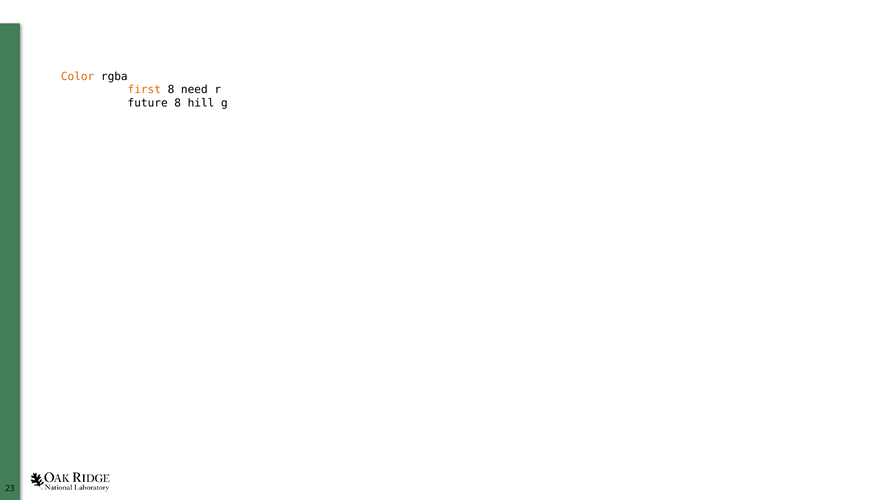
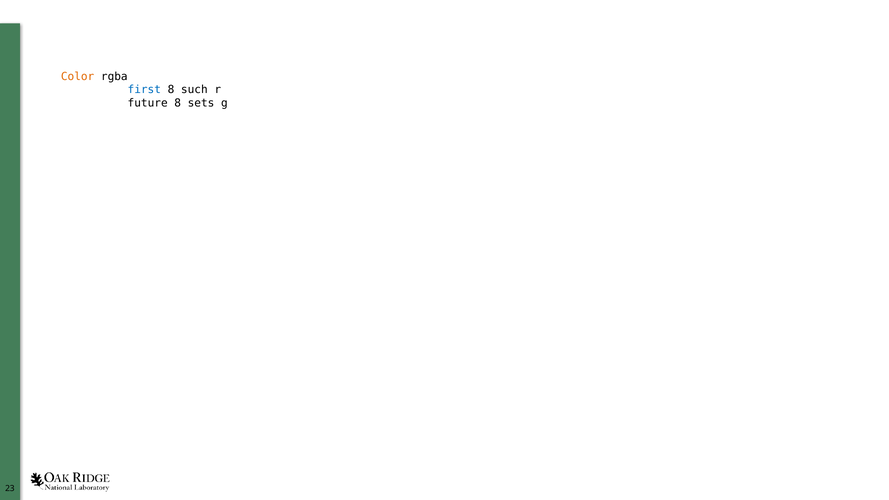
first colour: orange -> blue
need: need -> such
hill: hill -> sets
